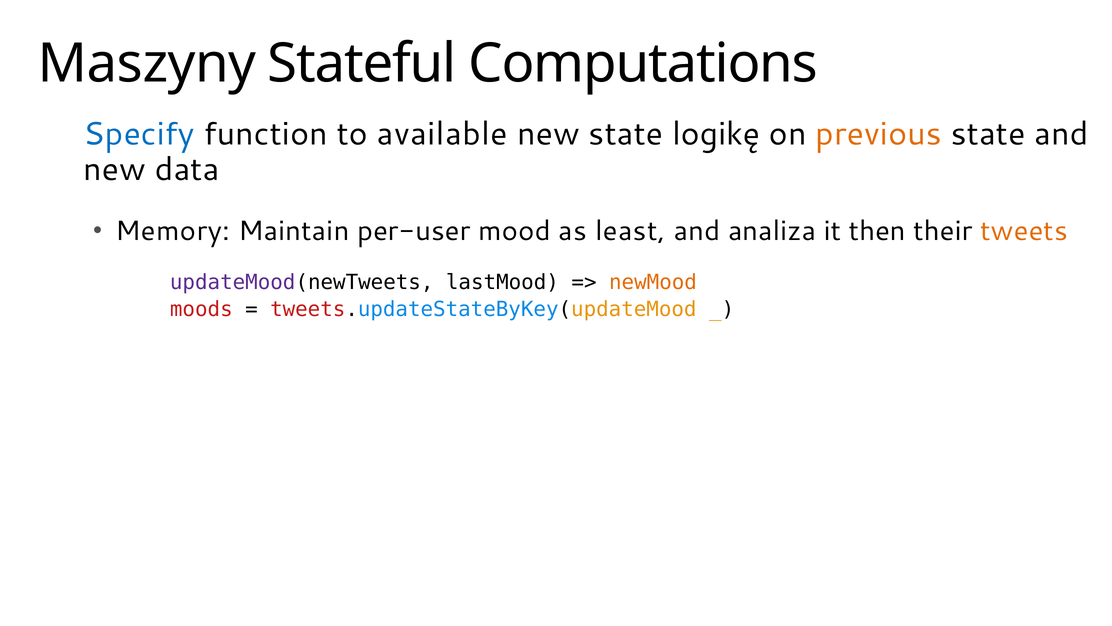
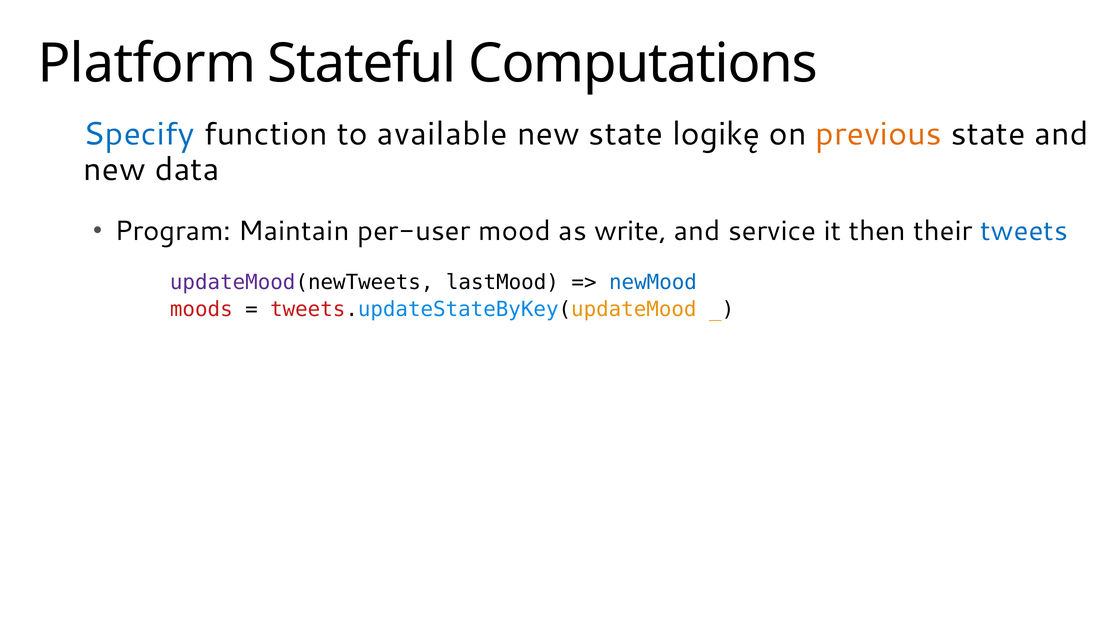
Maszyny: Maszyny -> Platform
Memory: Memory -> Program
least: least -> write
analiza: analiza -> service
tweets colour: orange -> blue
newMood colour: orange -> blue
